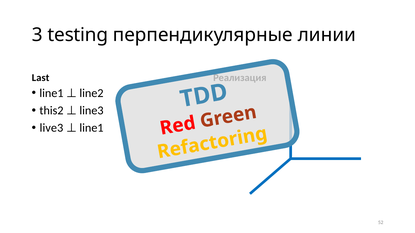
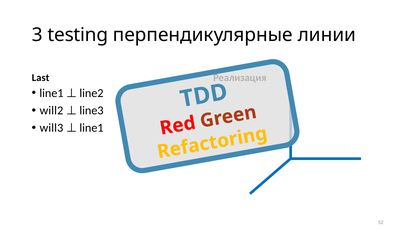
this2: this2 -> will2
live3: live3 -> will3
